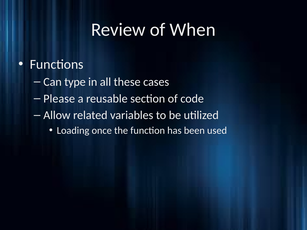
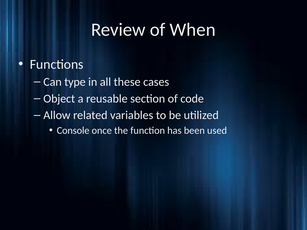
Please: Please -> Object
Loading: Loading -> Console
